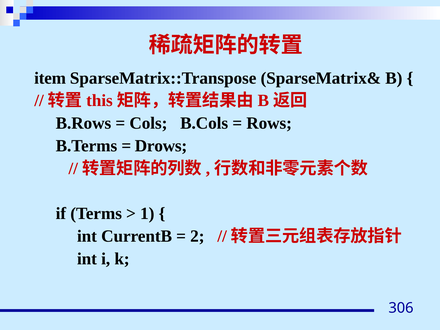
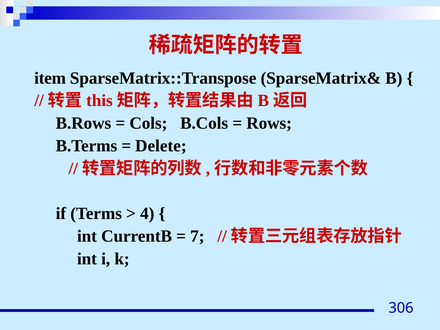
Drows: Drows -> Delete
1: 1 -> 4
2: 2 -> 7
